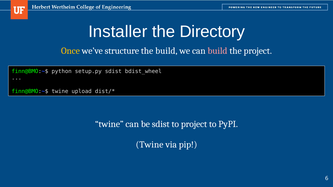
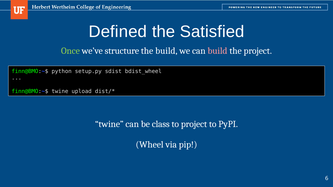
Installer: Installer -> Defined
Directory: Directory -> Satisfied
Once colour: yellow -> light green
be sdist: sdist -> class
Twine at (150, 145): Twine -> Wheel
